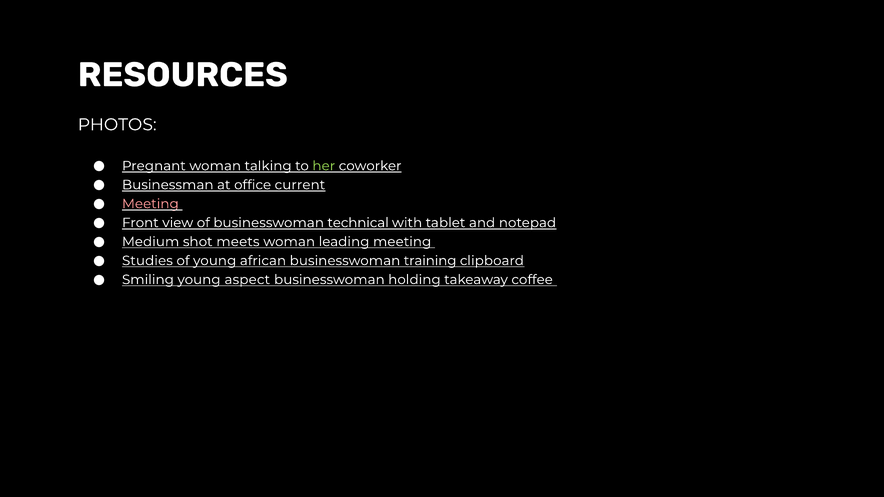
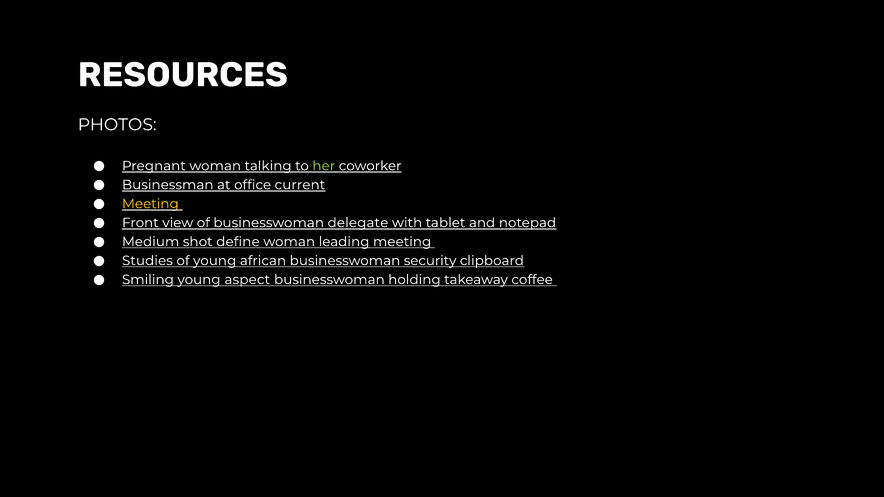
Meeting at (150, 204) colour: pink -> yellow
technical: technical -> delegate
meets: meets -> define
training: training -> security
